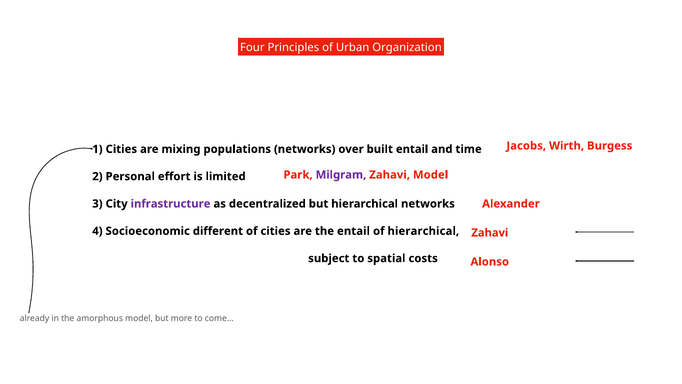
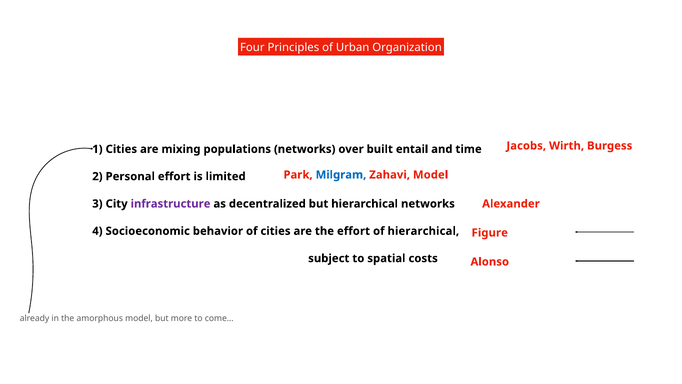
Milgram colour: purple -> blue
different: different -> behavior
the entail: entail -> effort
Zahavi at (490, 233): Zahavi -> Figure
